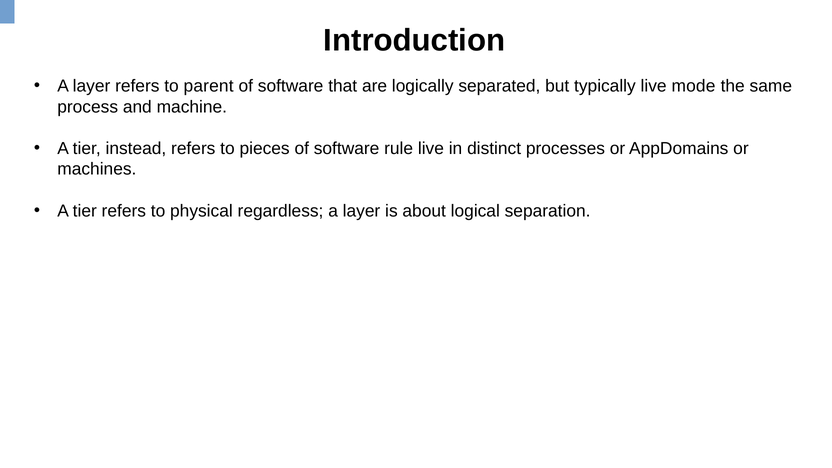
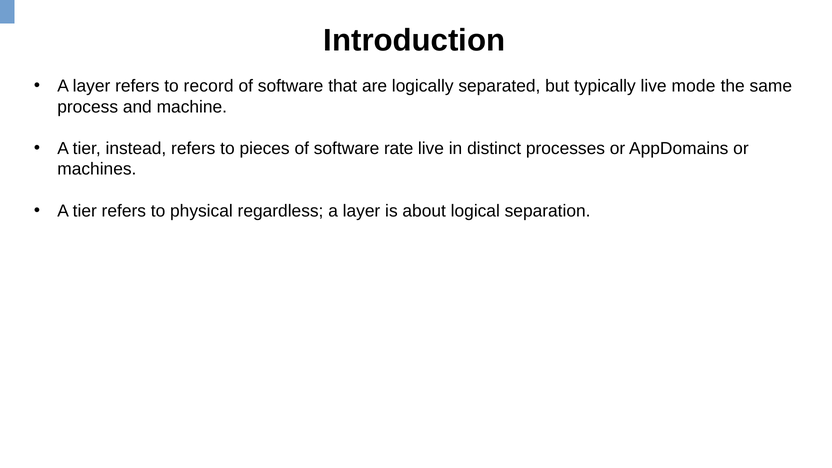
parent: parent -> record
rule: rule -> rate
